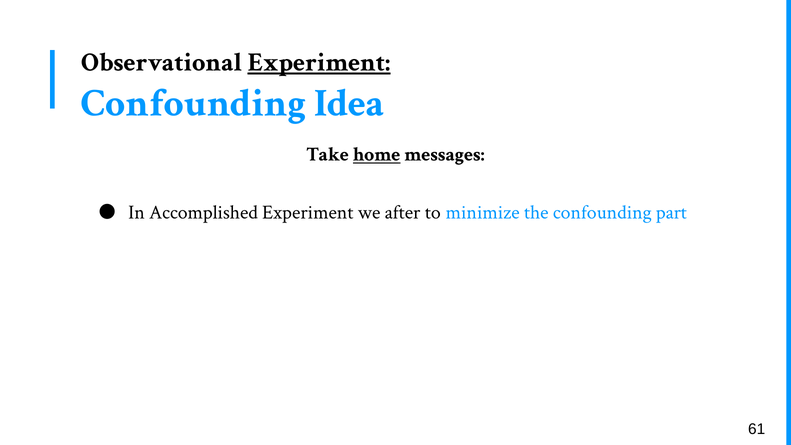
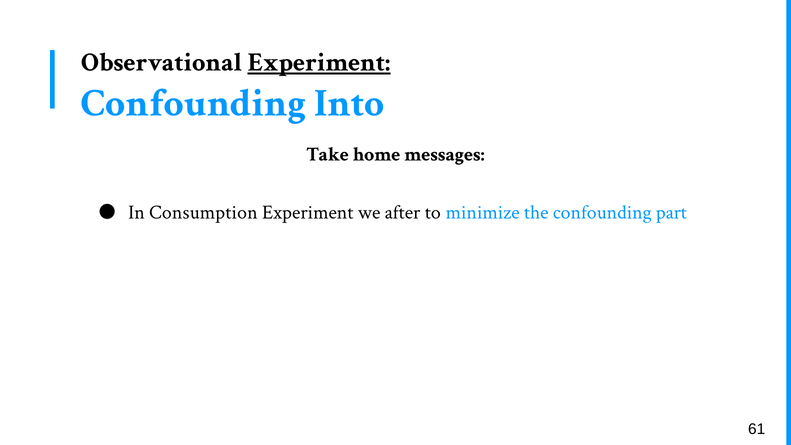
Idea: Idea -> Into
home underline: present -> none
Accomplished: Accomplished -> Consumption
